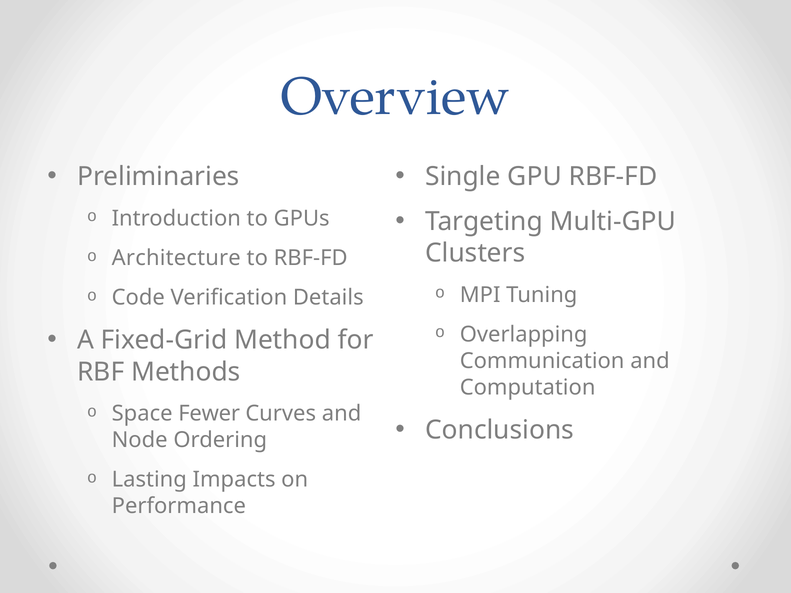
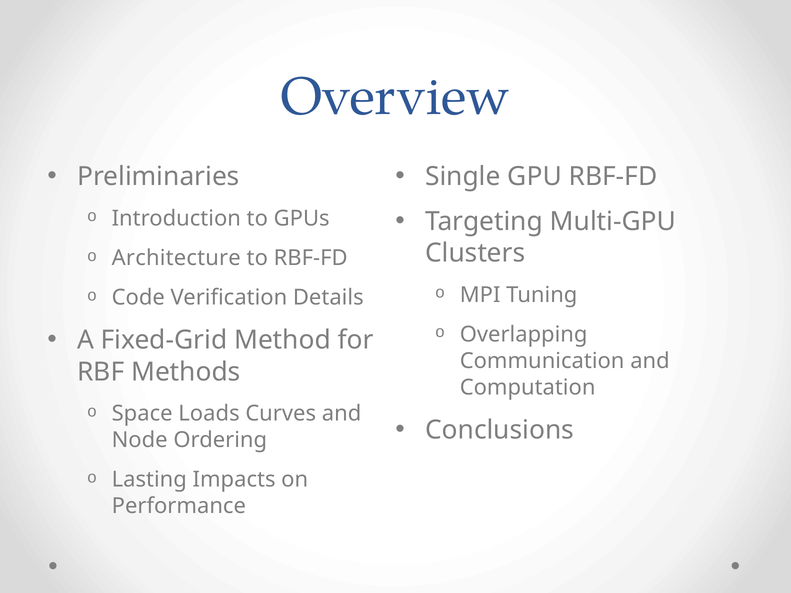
Fewer: Fewer -> Loads
